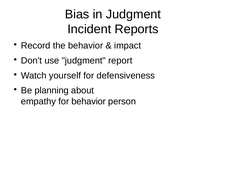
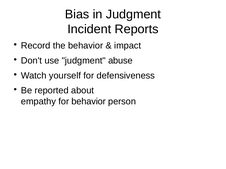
report: report -> abuse
planning: planning -> reported
